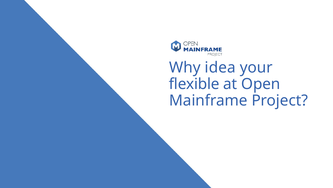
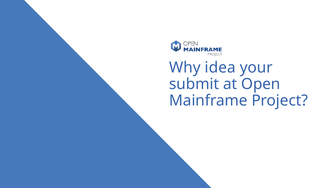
flexible: flexible -> submit
